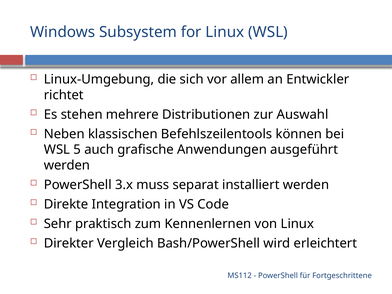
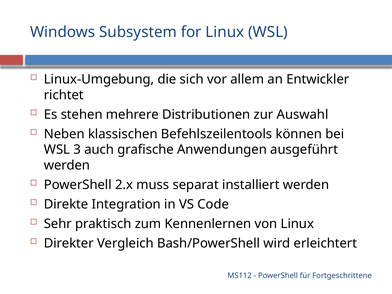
5: 5 -> 3
3.x: 3.x -> 2.x
